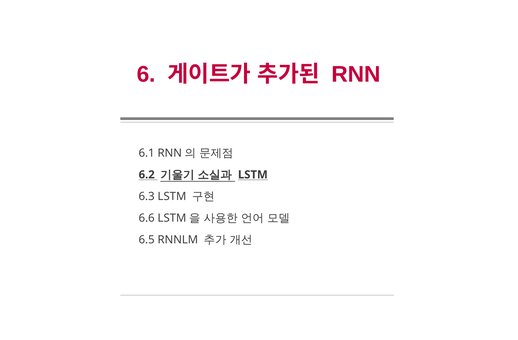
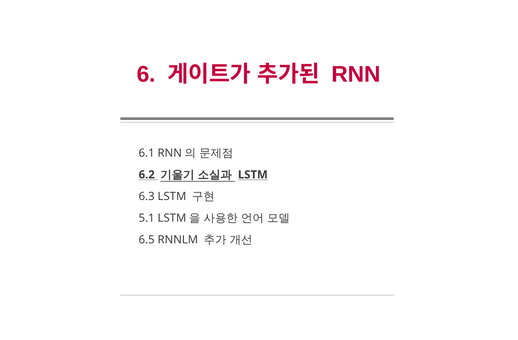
6.6: 6.6 -> 5.1
